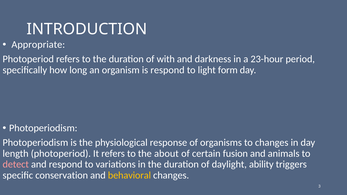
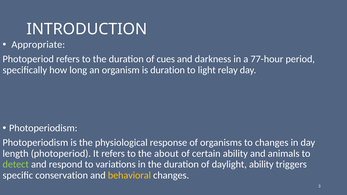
with: with -> cues
23-hour: 23-hour -> 77-hour
is respond: respond -> duration
form: form -> relay
certain fusion: fusion -> ability
detect colour: pink -> light green
